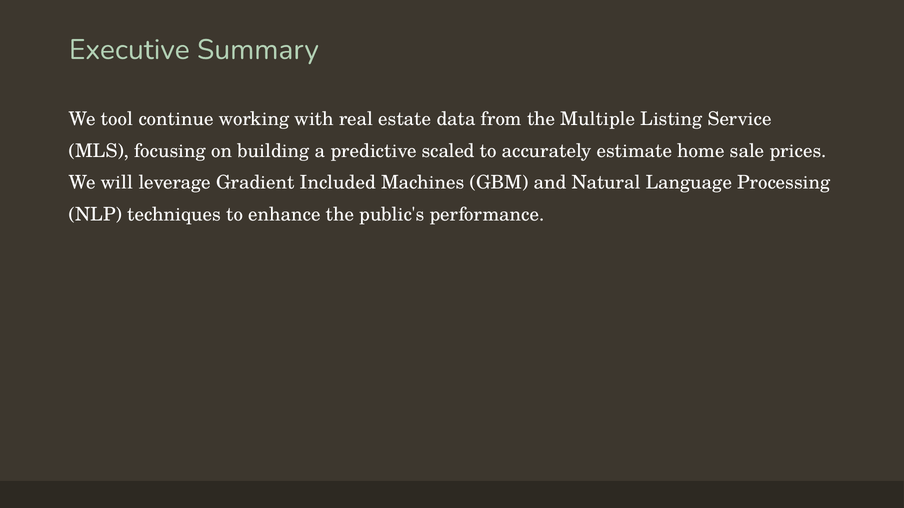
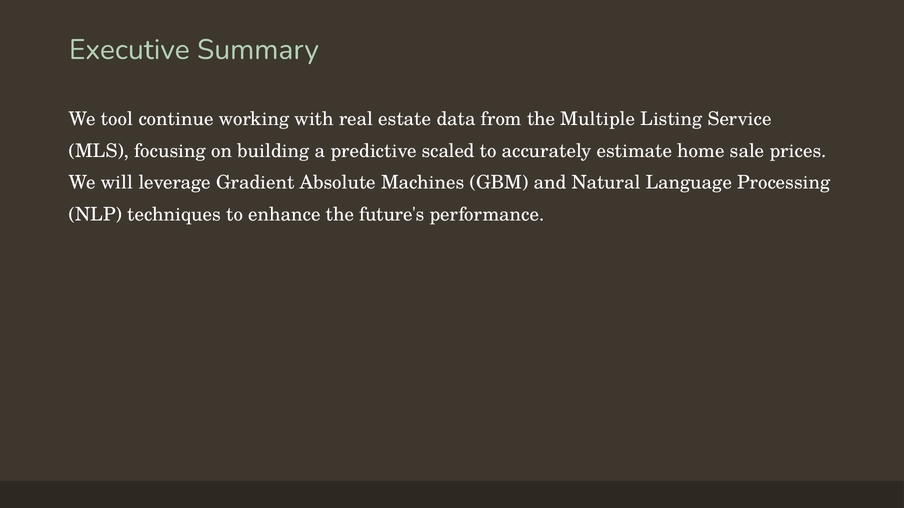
Included: Included -> Absolute
public's: public's -> future's
